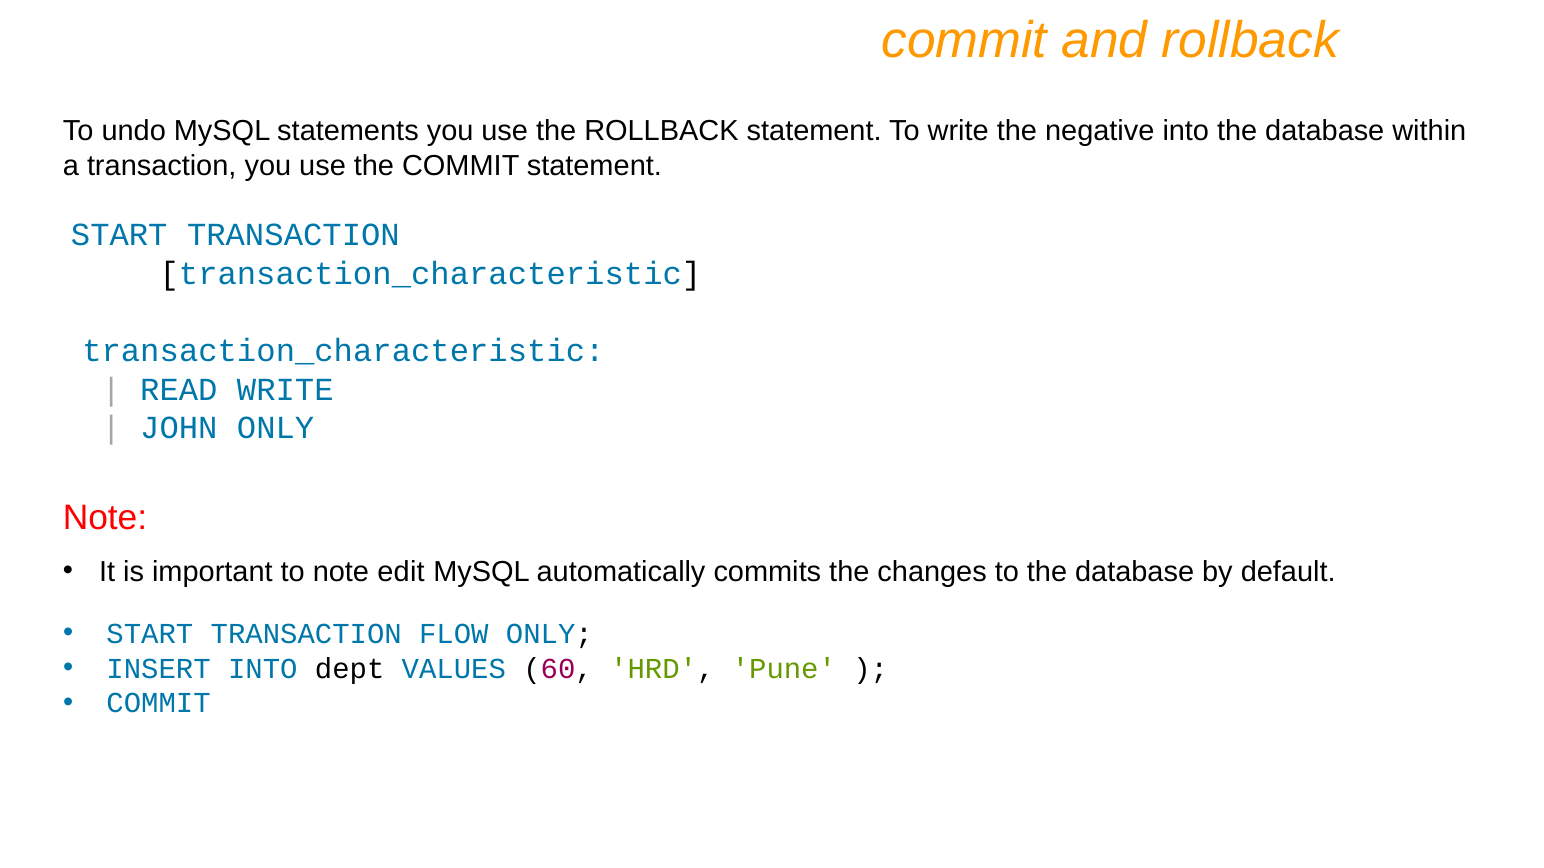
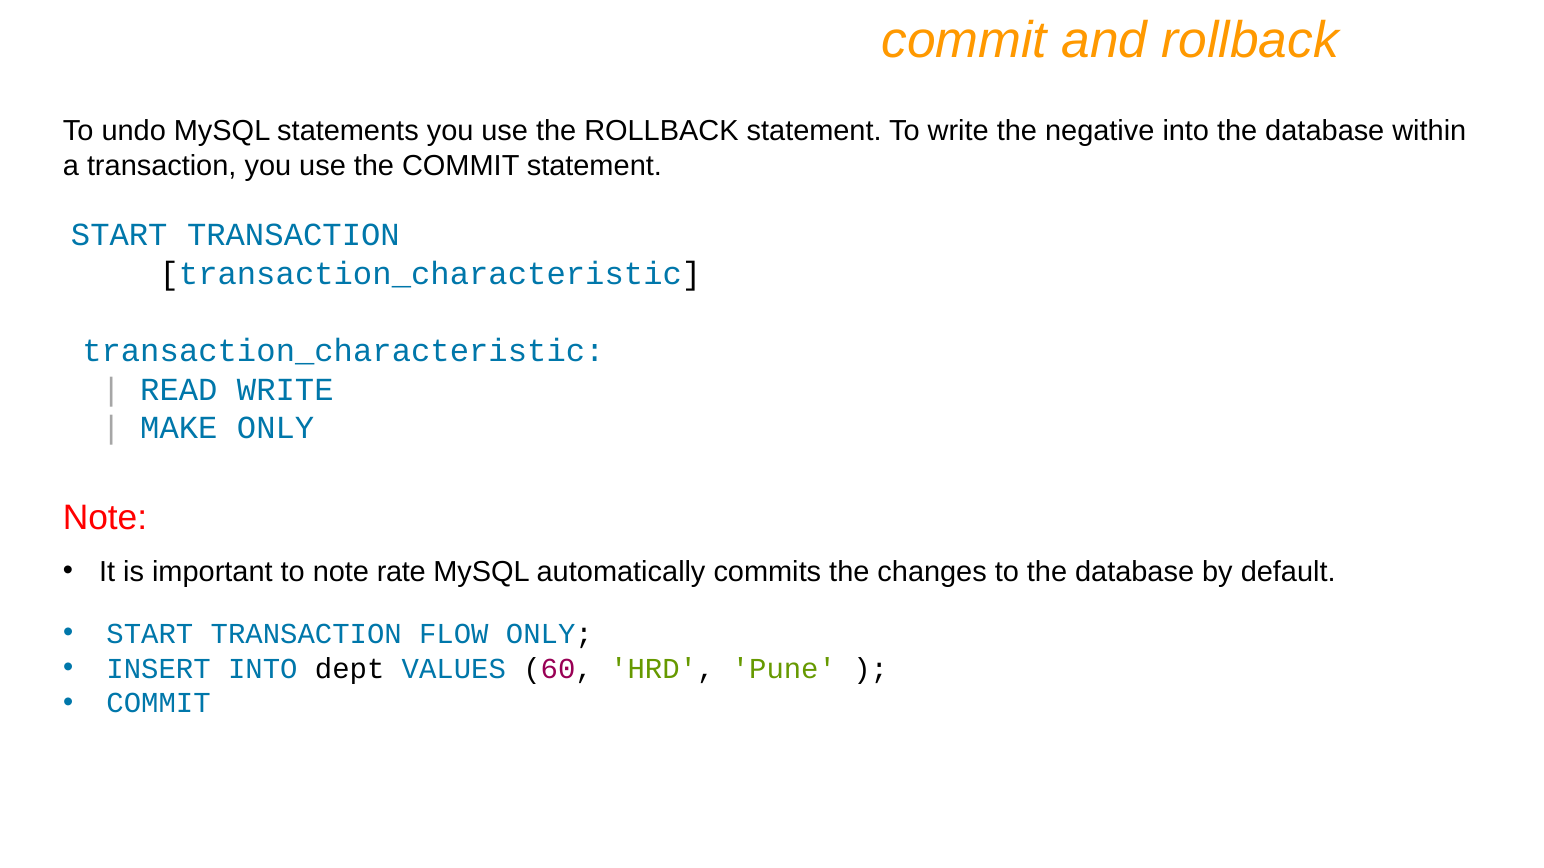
JOHN: JOHN -> MAKE
edit: edit -> rate
